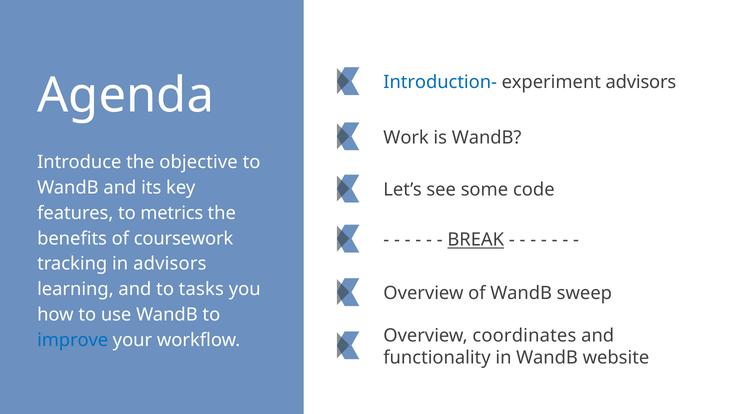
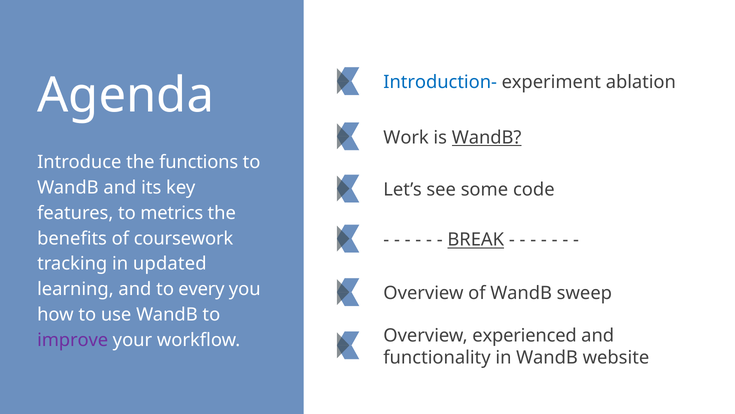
experiment advisors: advisors -> ablation
WandB at (487, 137) underline: none -> present
objective: objective -> functions
in advisors: advisors -> updated
tasks: tasks -> every
improve colour: blue -> purple
coordinates: coordinates -> experienced
